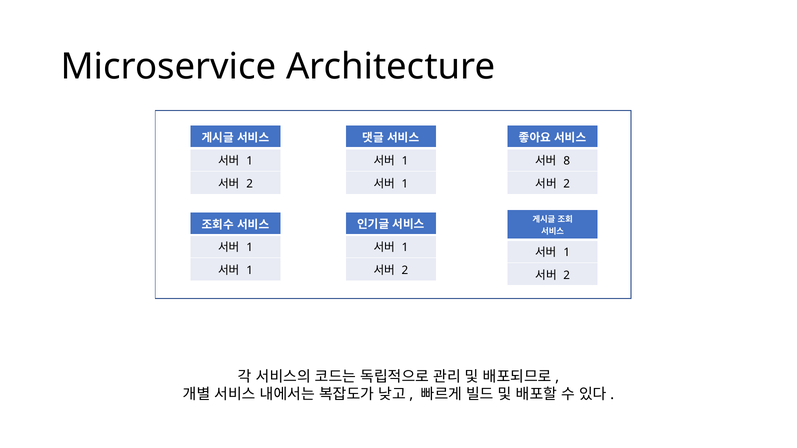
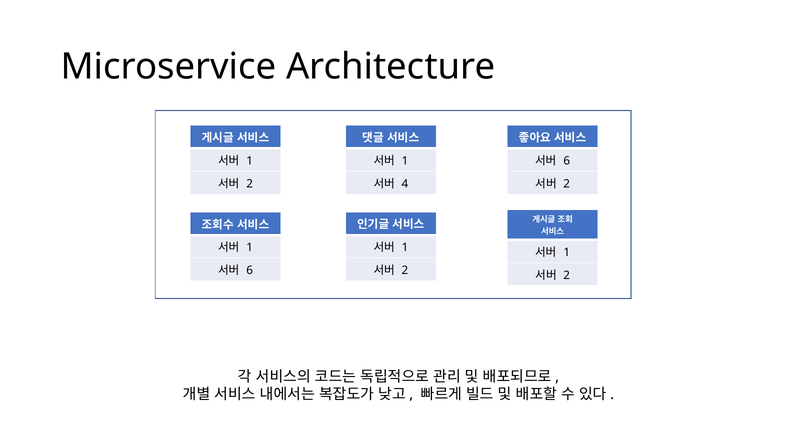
8 at (567, 161): 8 -> 6
1 at (405, 184): 1 -> 4
1 at (250, 271): 1 -> 6
